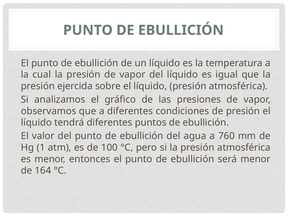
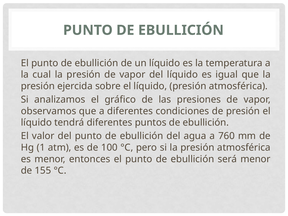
164: 164 -> 155
